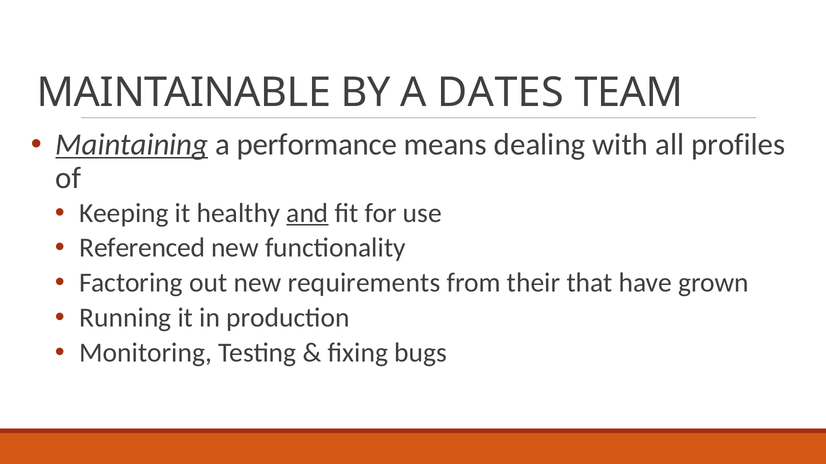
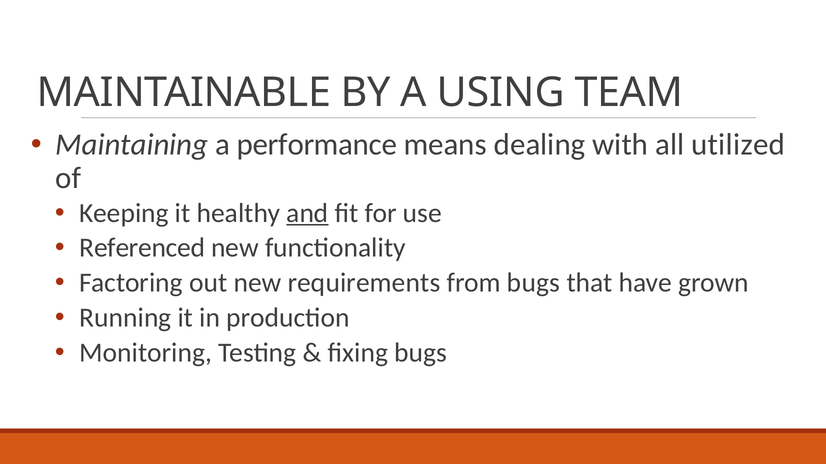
DATES: DATES -> USING
Maintaining underline: present -> none
profiles: profiles -> utilized
from their: their -> bugs
